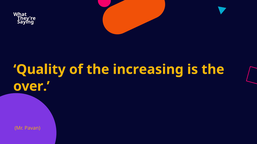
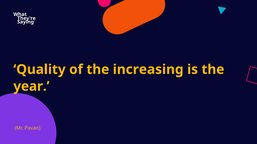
over: over -> year
